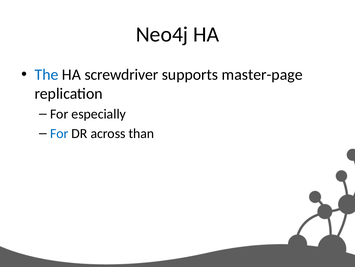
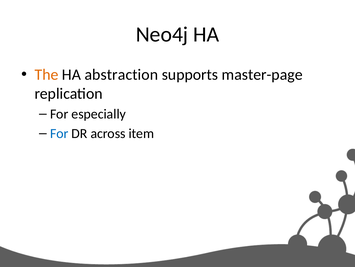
The colour: blue -> orange
screwdriver: screwdriver -> abstraction
than: than -> item
